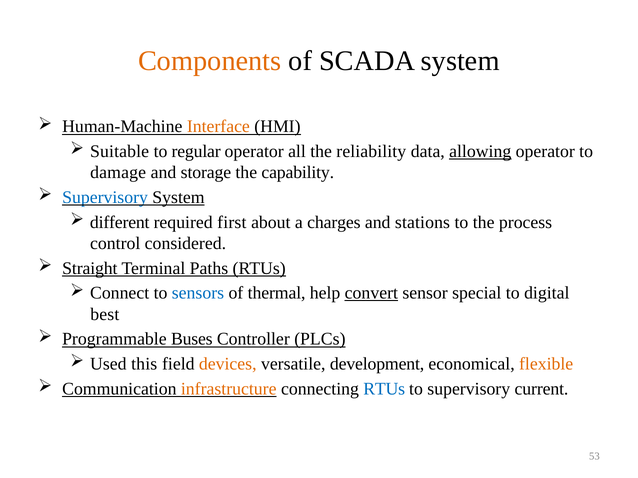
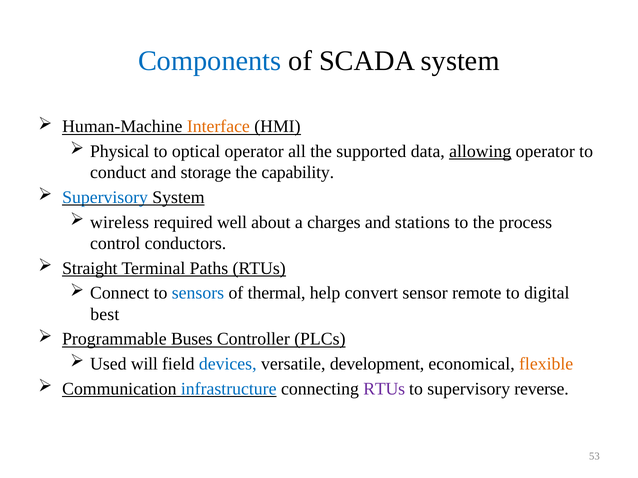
Components colour: orange -> blue
Suitable: Suitable -> Physical
regular: regular -> optical
reliability: reliability -> supported
damage: damage -> conduct
different: different -> wireless
first: first -> well
considered: considered -> conductors
convert underline: present -> none
special: special -> remote
this: this -> will
devices colour: orange -> blue
infrastructure colour: orange -> blue
RTUs at (384, 389) colour: blue -> purple
current: current -> reverse
